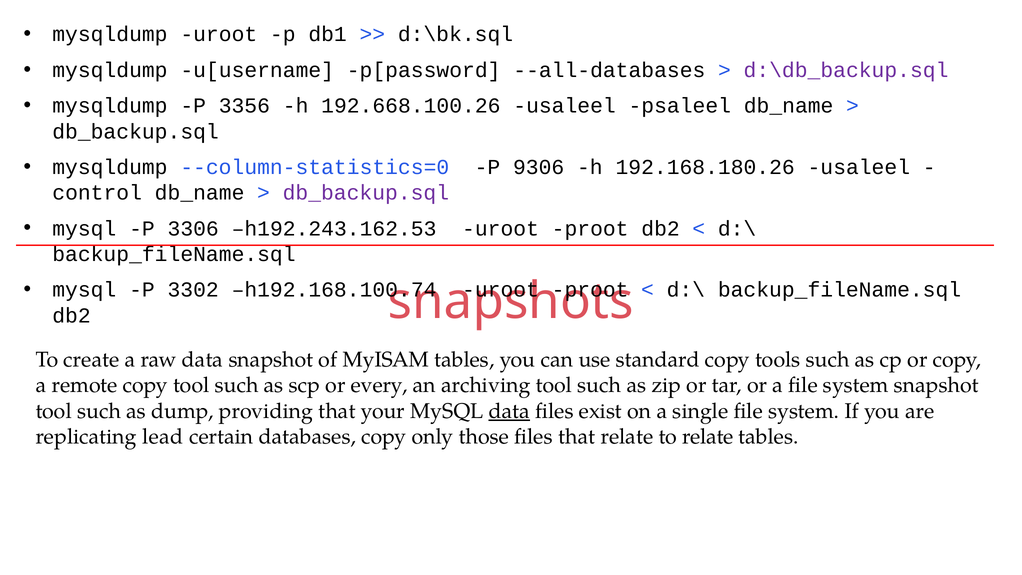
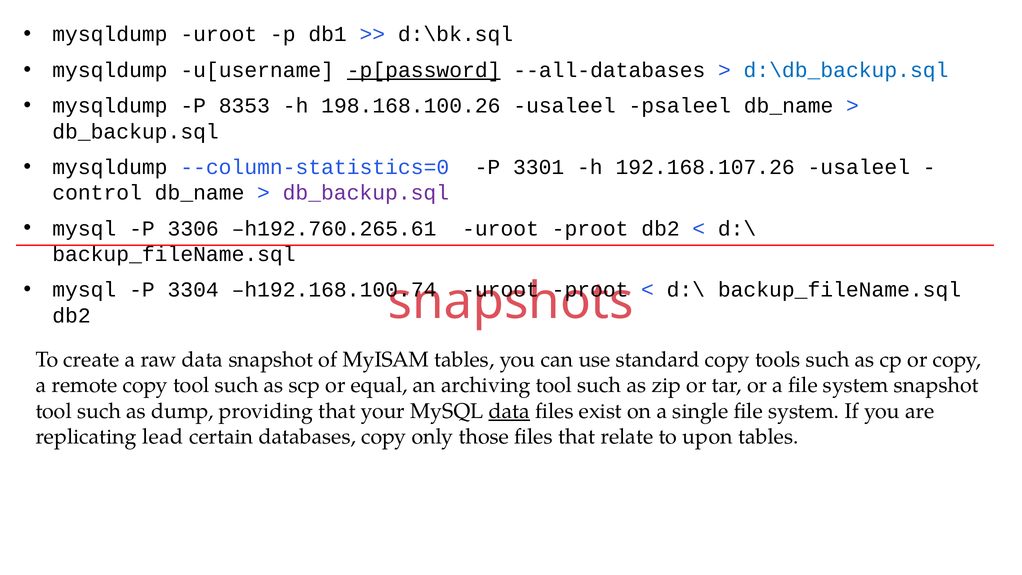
p[password underline: none -> present
d:\db_backup.sql colour: purple -> blue
3356: 3356 -> 8353
192.668.100.26: 192.668.100.26 -> 198.168.100.26
9306: 9306 -> 3301
192.168.180.26: 192.168.180.26 -> 192.168.107.26
h192.243.162.53: h192.243.162.53 -> h192.760.265.61
3302: 3302 -> 3304
every: every -> equal
to relate: relate -> upon
